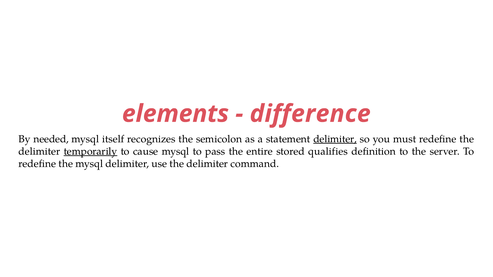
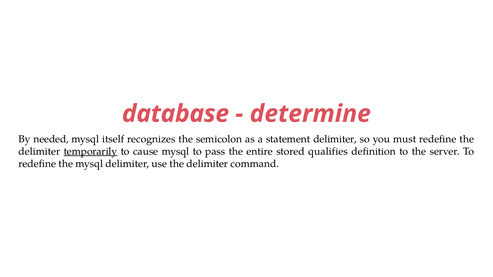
elements: elements -> database
difference: difference -> determine
delimiter at (335, 139) underline: present -> none
